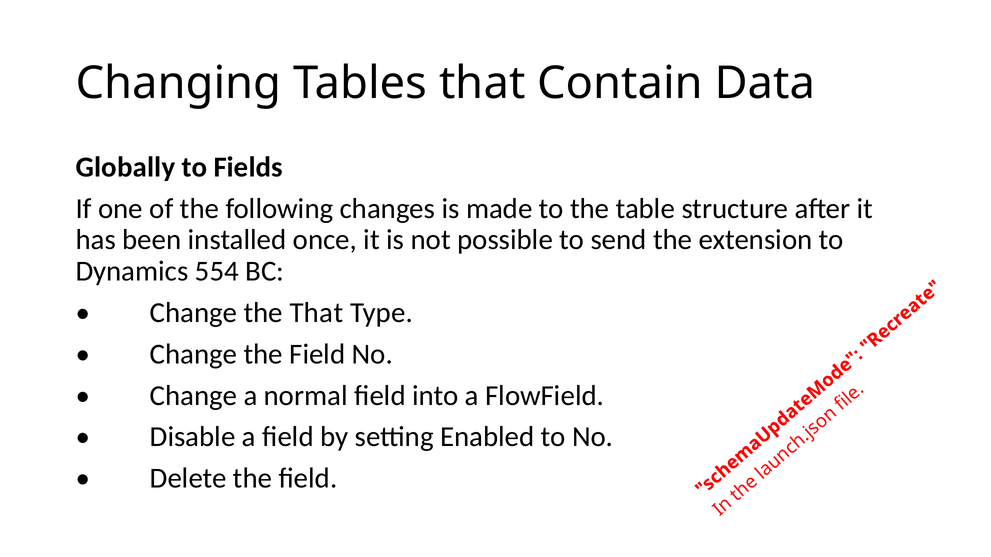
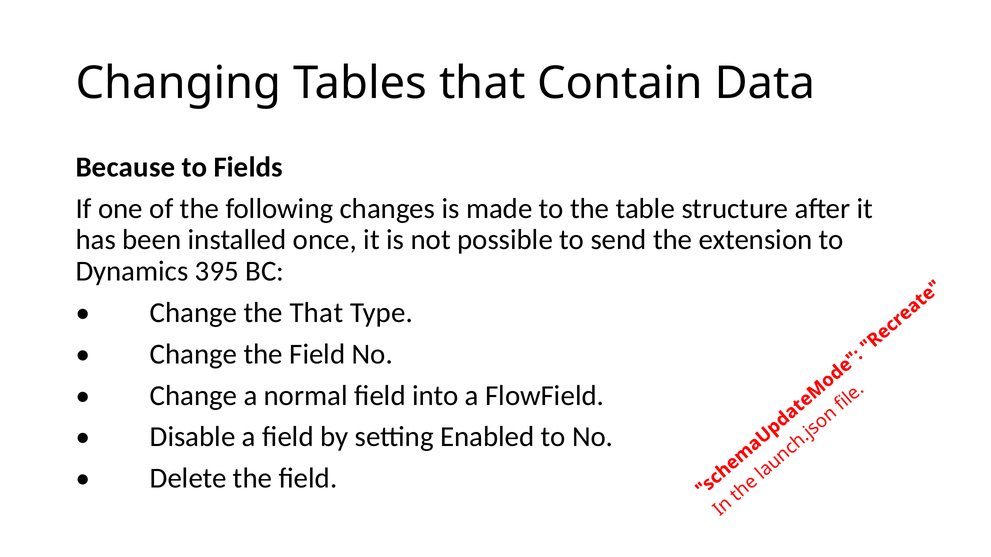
Globally: Globally -> Because
554: 554 -> 395
